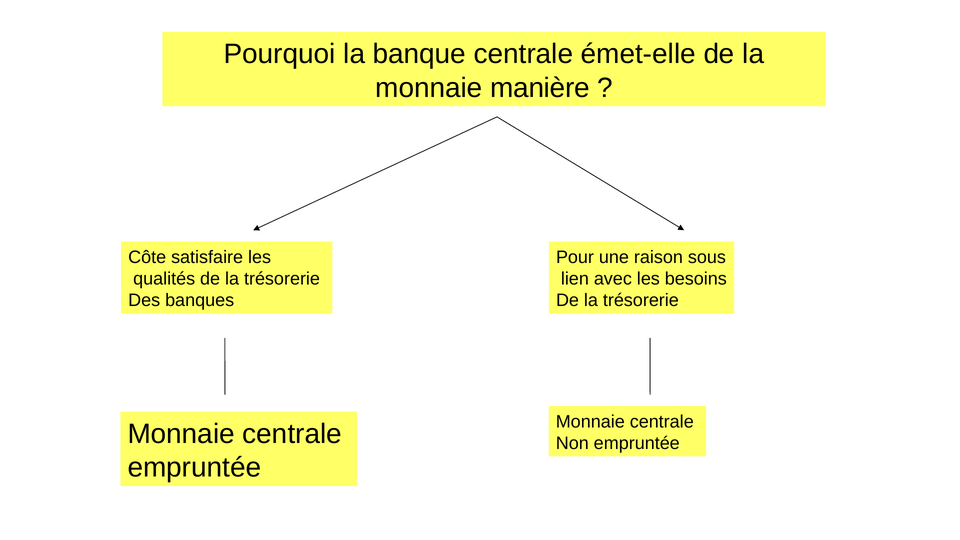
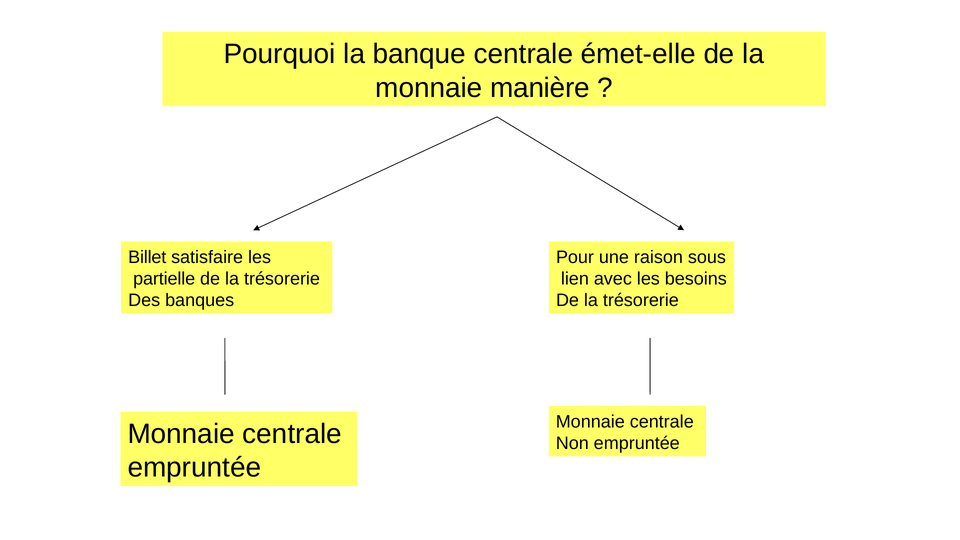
Côte: Côte -> Billet
qualités: qualités -> partielle
